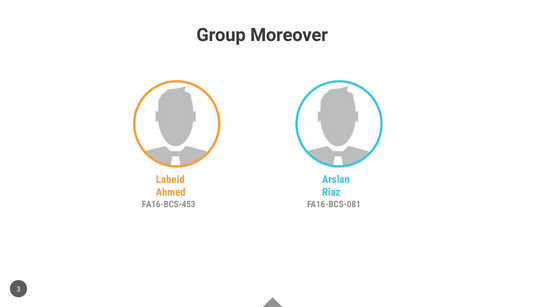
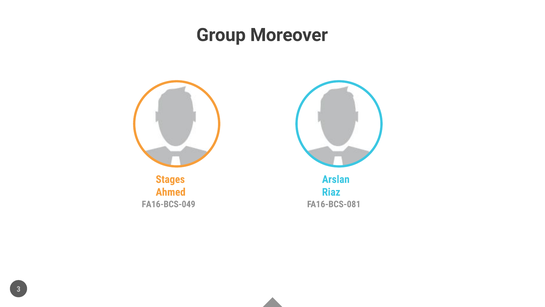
Labeld: Labeld -> Stages
FA16-BCS-453: FA16-BCS-453 -> FA16-BCS-049
